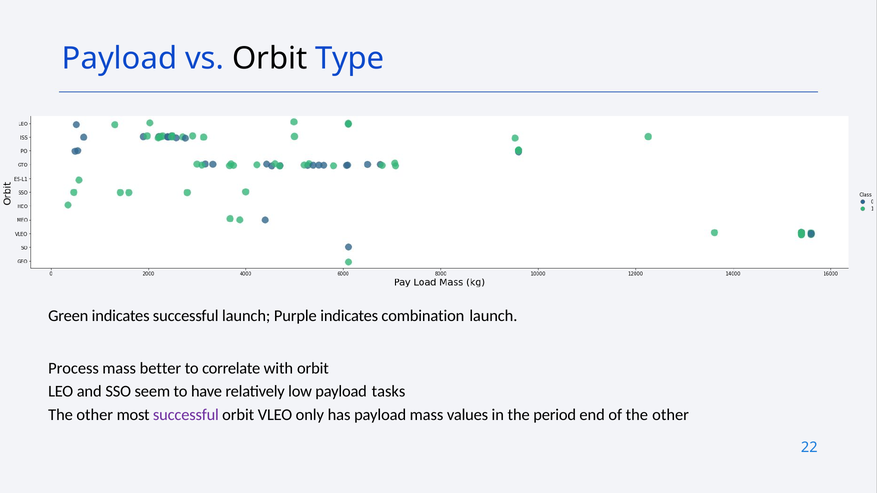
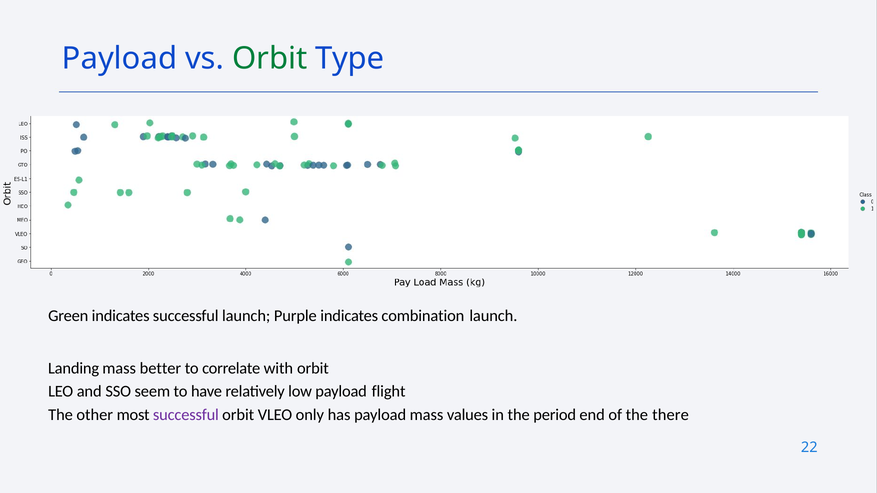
Orbit at (270, 59) colour: black -> green
Process: Process -> Landing
tasks: tasks -> flight
of the other: other -> there
